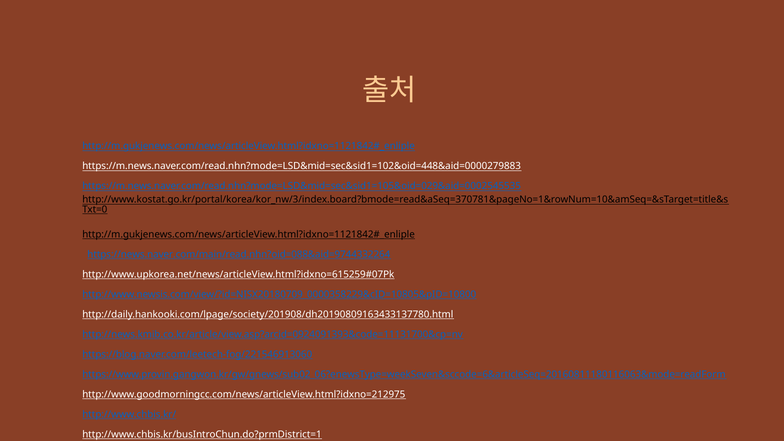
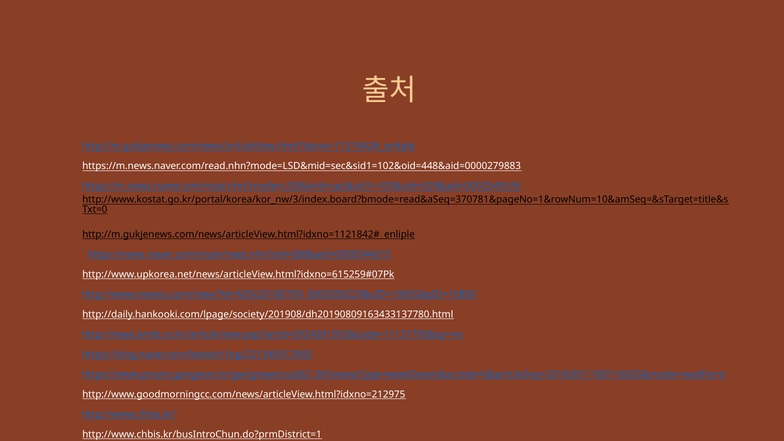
https://news.naver.com/main/read.nhn?oid=088&aid=9744332264: https://news.naver.com/main/read.nhn?oid=088&aid=9744332264 -> https://news.naver.com/main/read.nhn?oid=088&aid=0000544015
